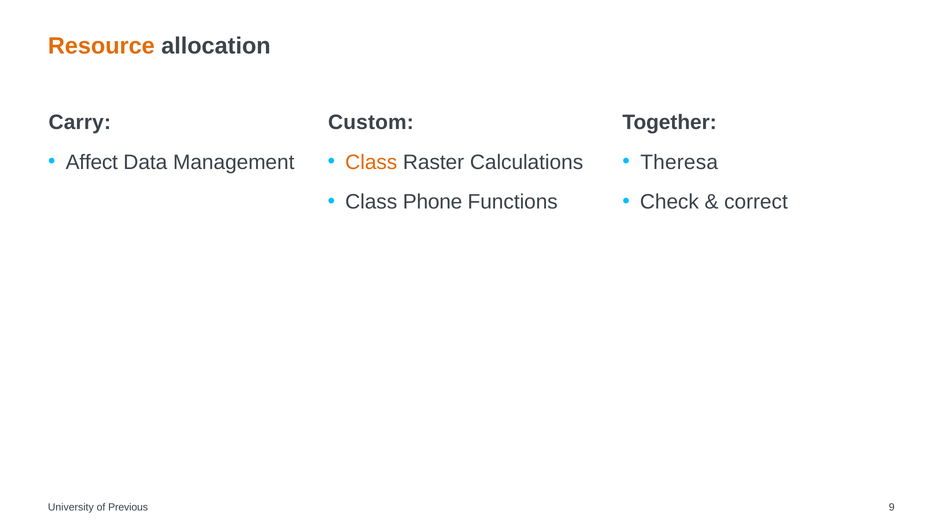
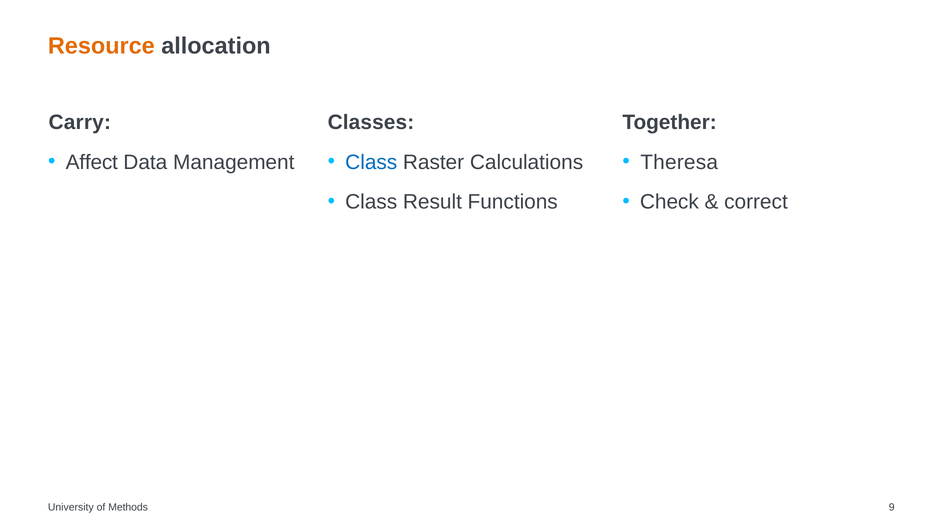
Custom: Custom -> Classes
Class at (371, 162) colour: orange -> blue
Phone: Phone -> Result
Previous: Previous -> Methods
